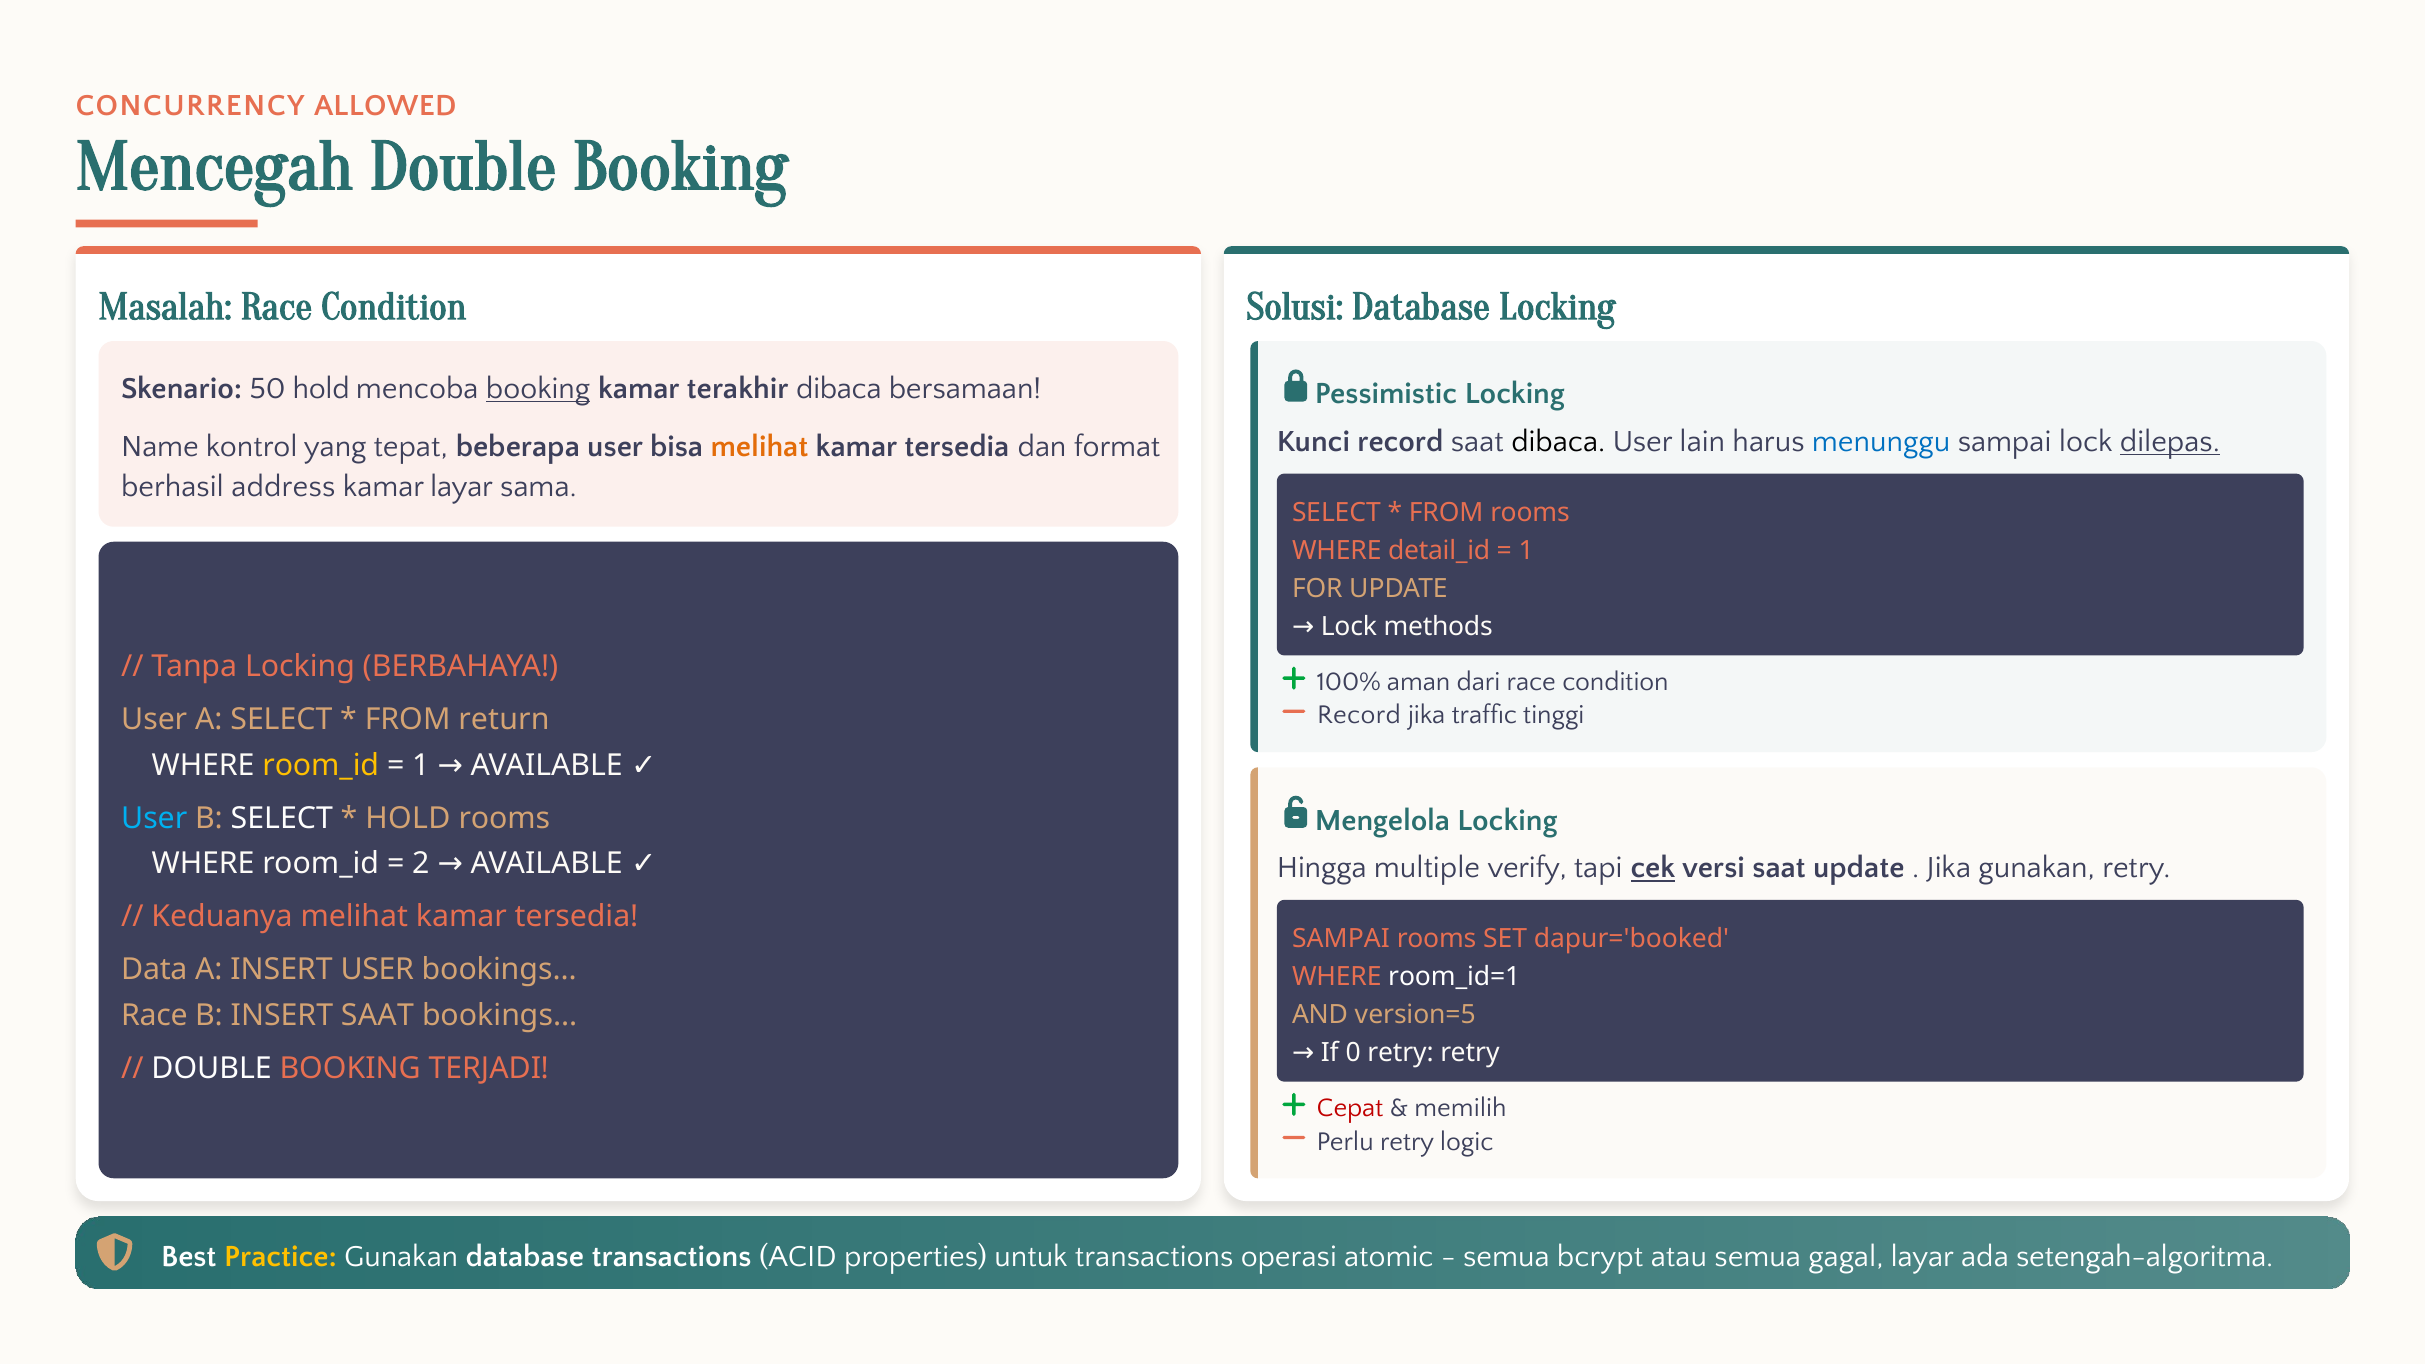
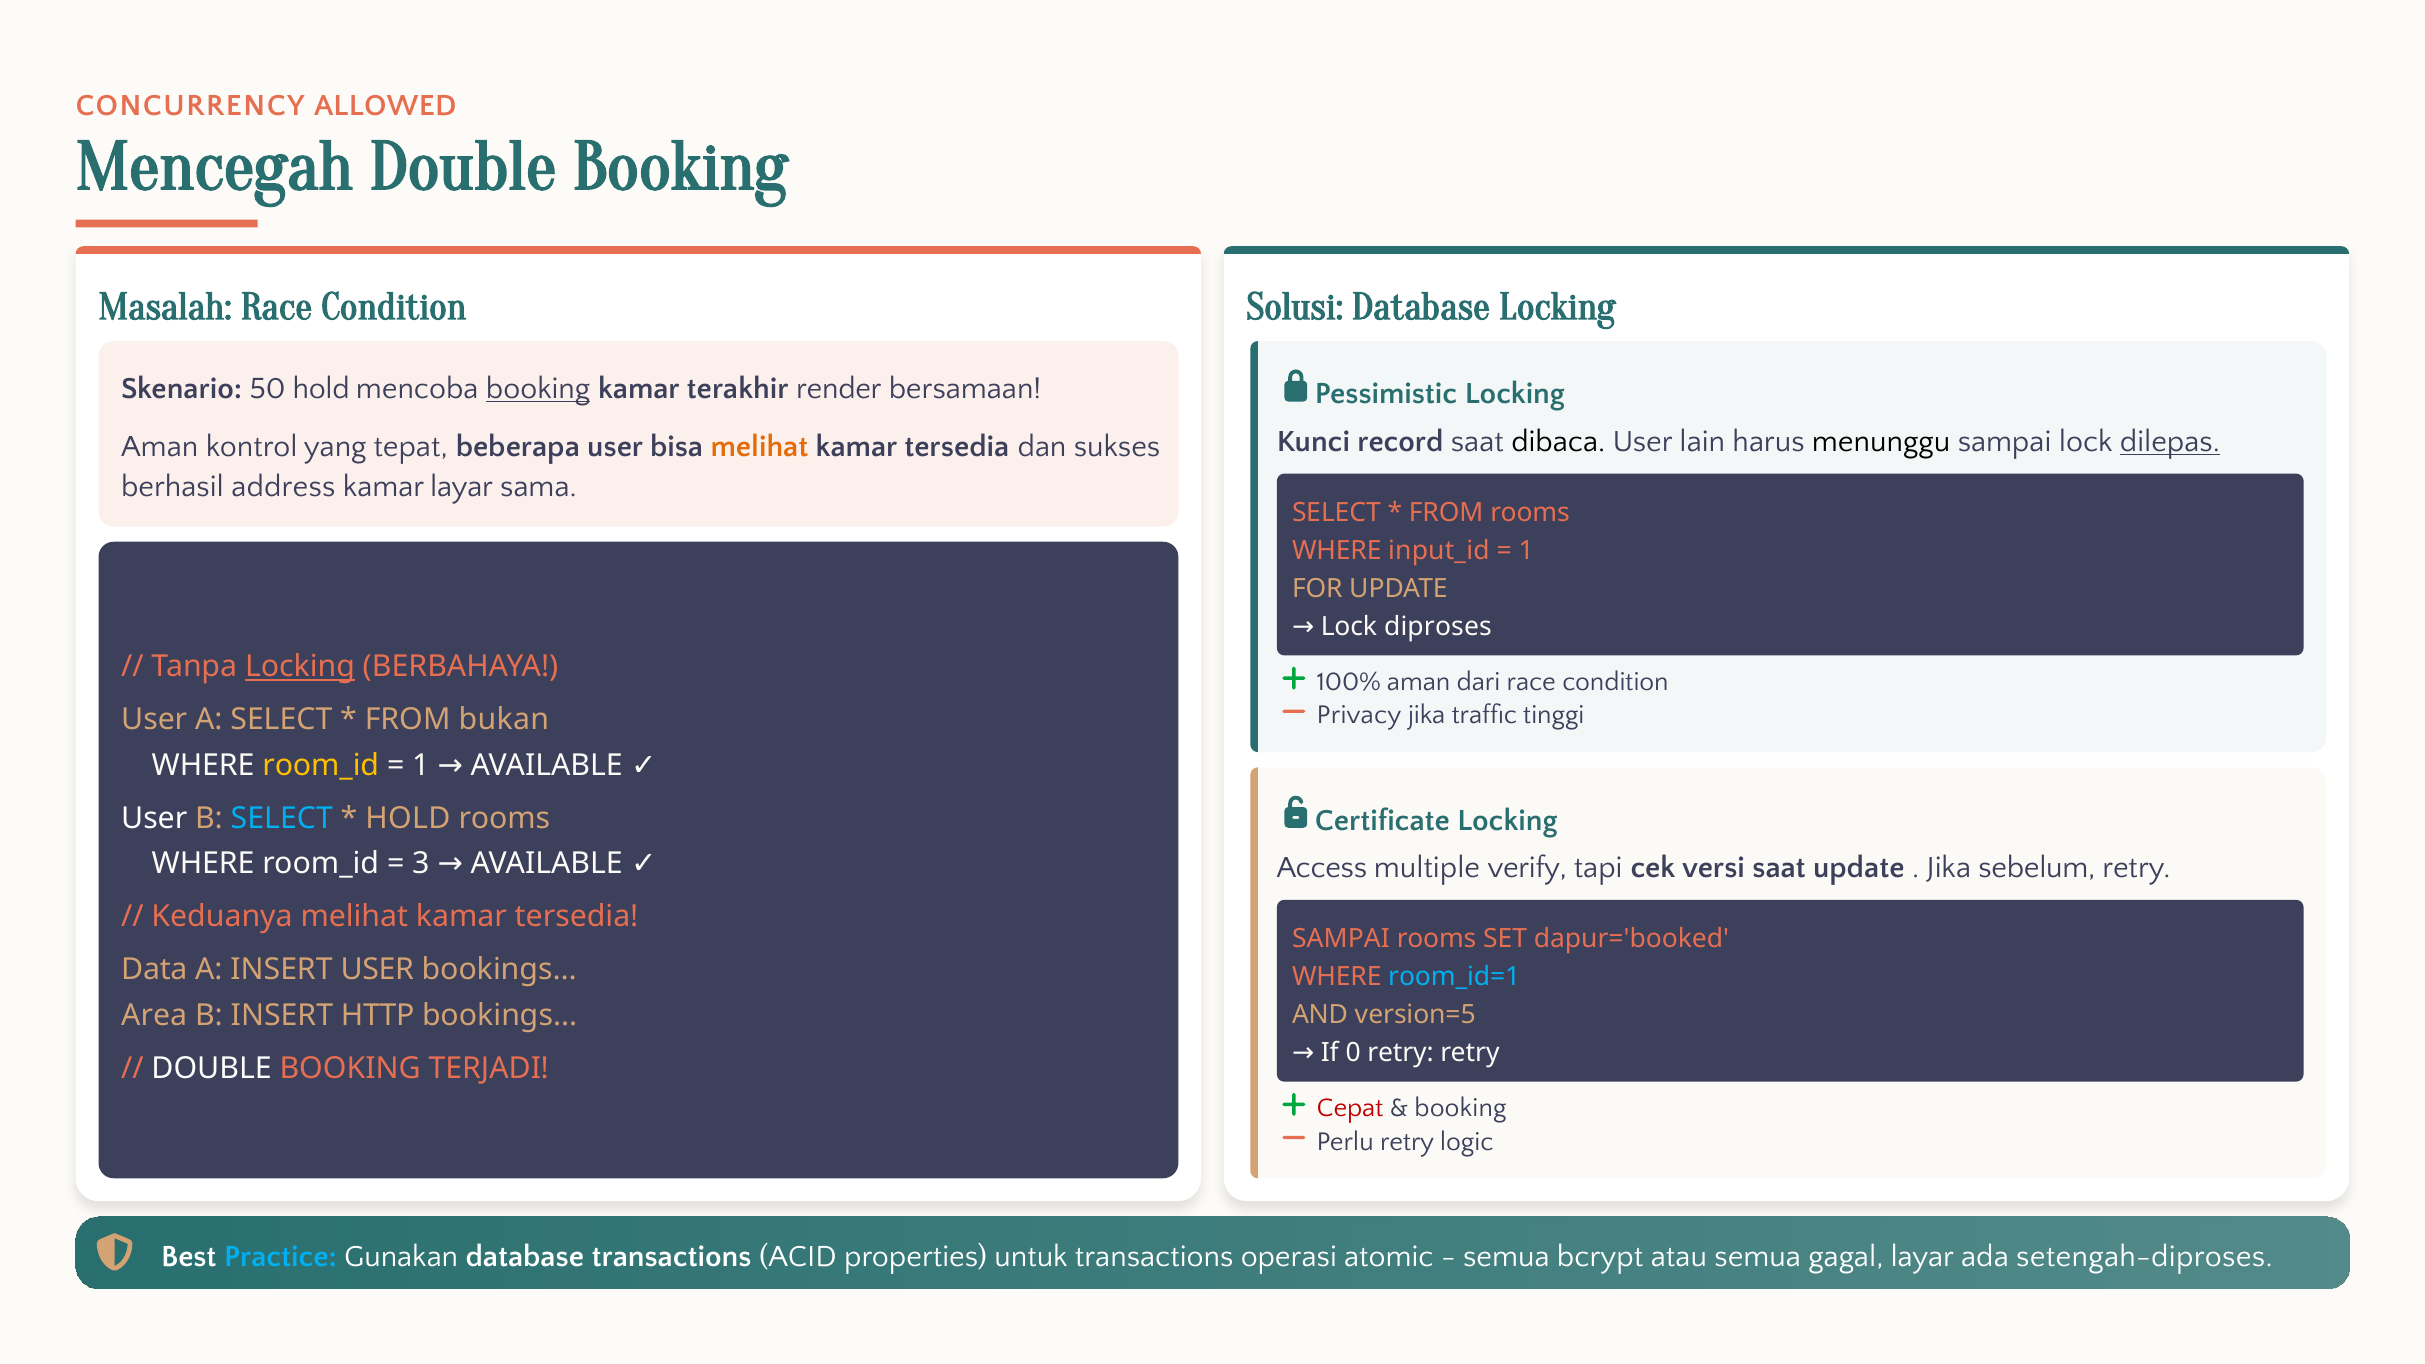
terakhir dibaca: dibaca -> render
menunggu colour: blue -> black
Name at (160, 446): Name -> Aman
format: format -> sukses
detail_id: detail_id -> input_id
methods: methods -> diproses
Locking at (300, 667) underline: none -> present
Record at (1359, 715): Record -> Privacy
return: return -> bukan
Mengelola: Mengelola -> Certificate
User at (154, 818) colour: light blue -> white
SELECT at (282, 818) colour: white -> light blue
Hingga: Hingga -> Access
cek underline: present -> none
Jika gunakan: gunakan -> sebelum
2: 2 -> 3
room_id=1 colour: white -> light blue
Race at (154, 1015): Race -> Area
INSERT SAAT: SAAT -> HTTP
memilih at (1461, 1108): memilih -> booking
Practice colour: yellow -> light blue
setengah-algoritma: setengah-algoritma -> setengah-diproses
